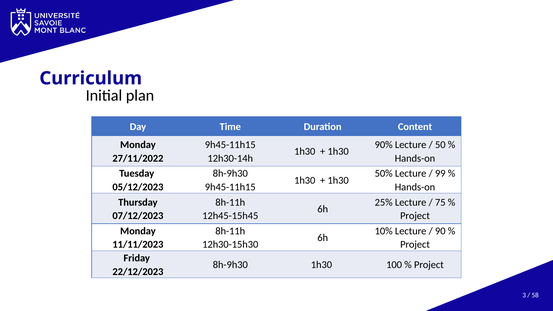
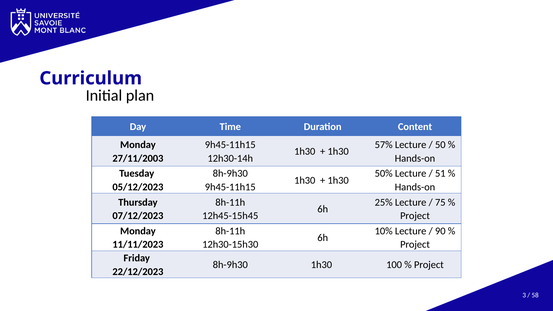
90%: 90% -> 57%
27/11/2022: 27/11/2022 -> 27/11/2003
99: 99 -> 51
